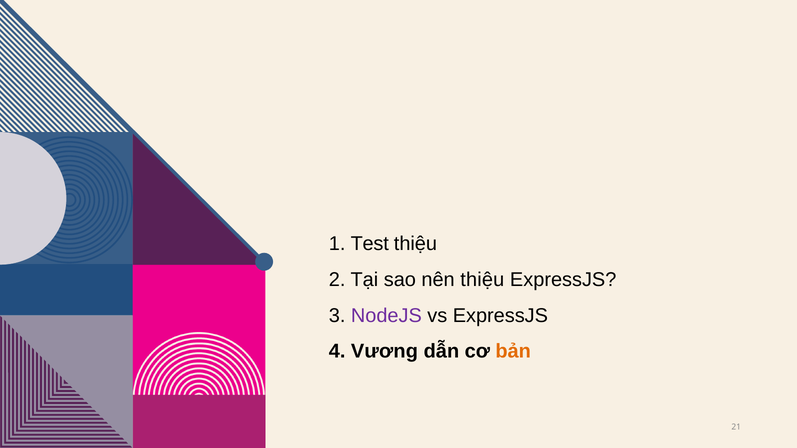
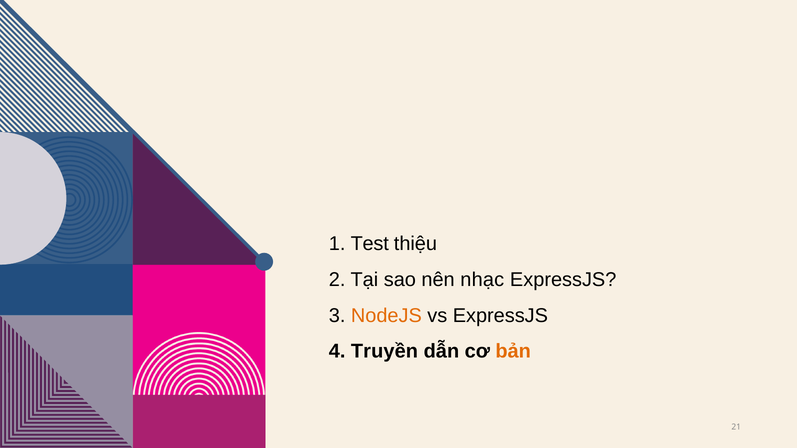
nên thiệu: thiệu -> nhạc
NodeJS colour: purple -> orange
Vương: Vương -> Truyền
